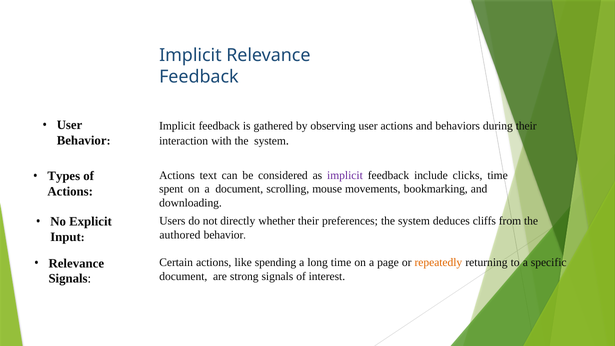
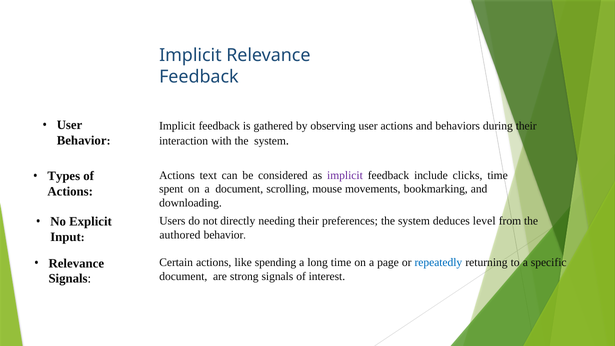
whether: whether -> needing
cliffs: cliffs -> level
repeatedly colour: orange -> blue
